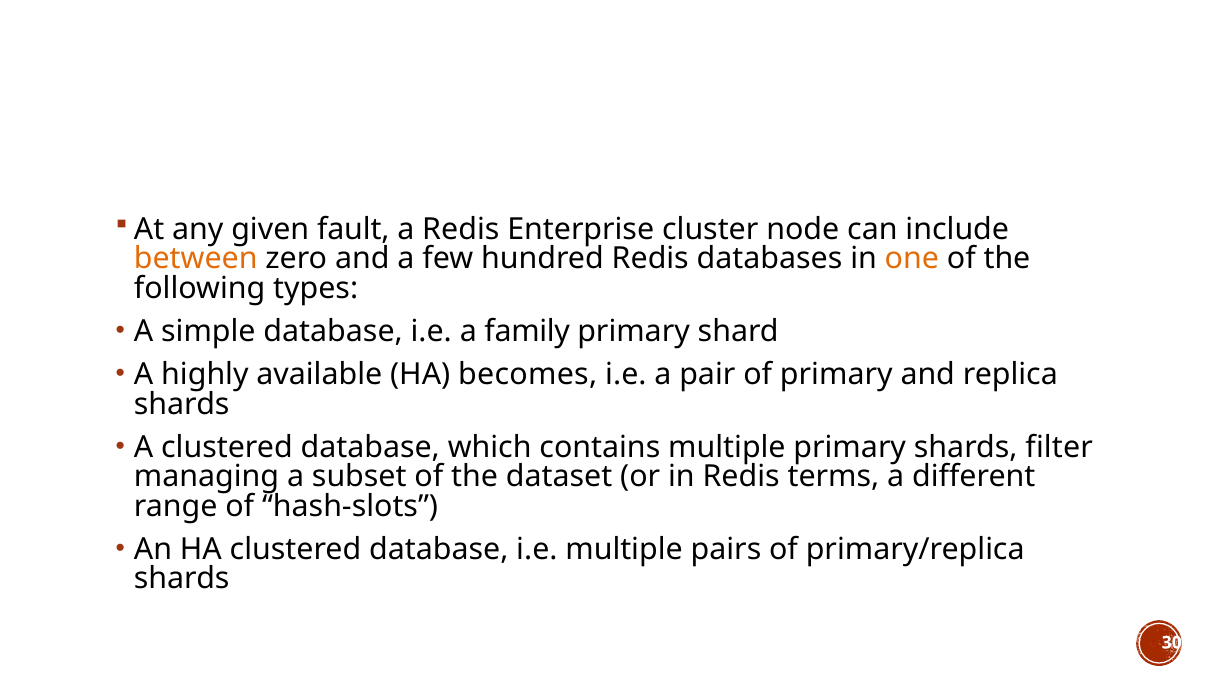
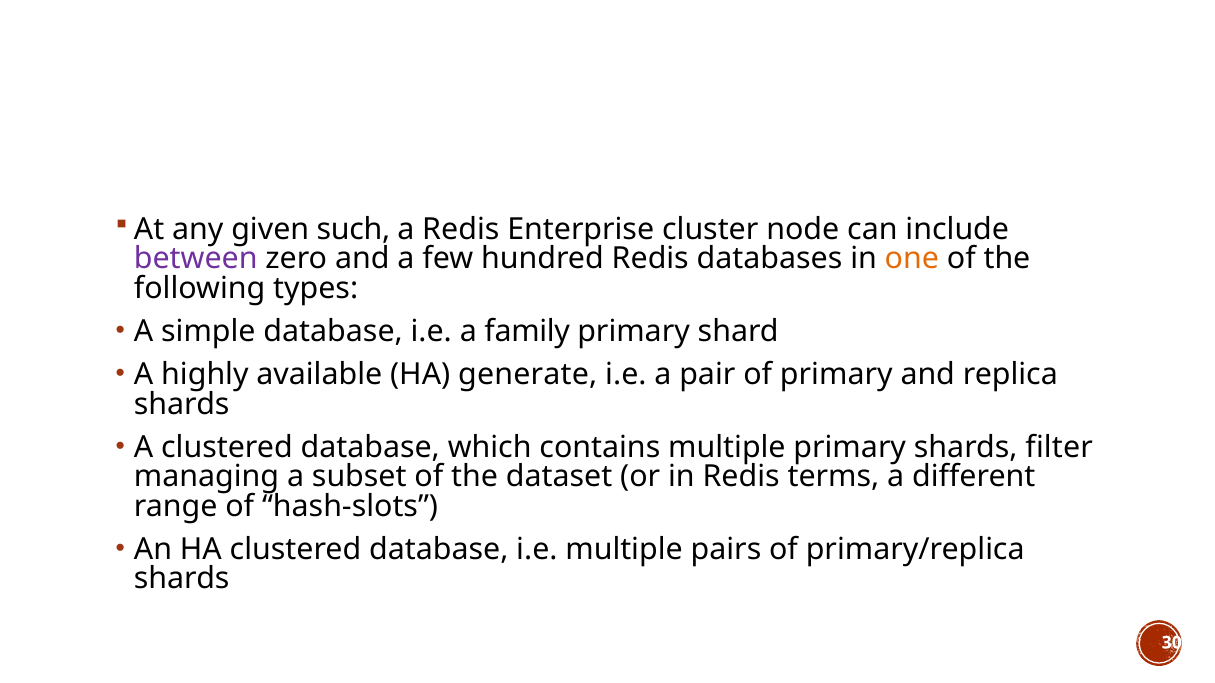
fault: fault -> such
between colour: orange -> purple
becomes: becomes -> generate
